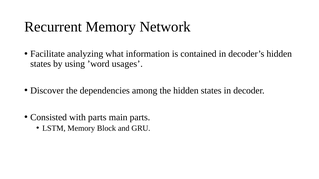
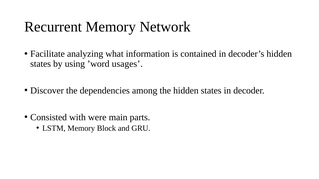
with parts: parts -> were
